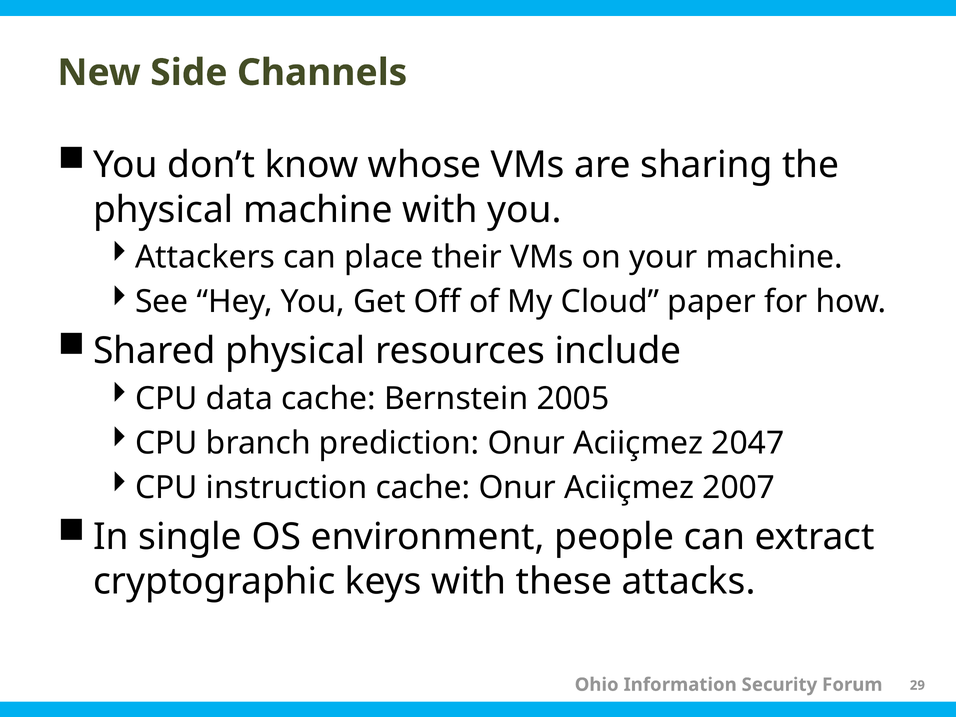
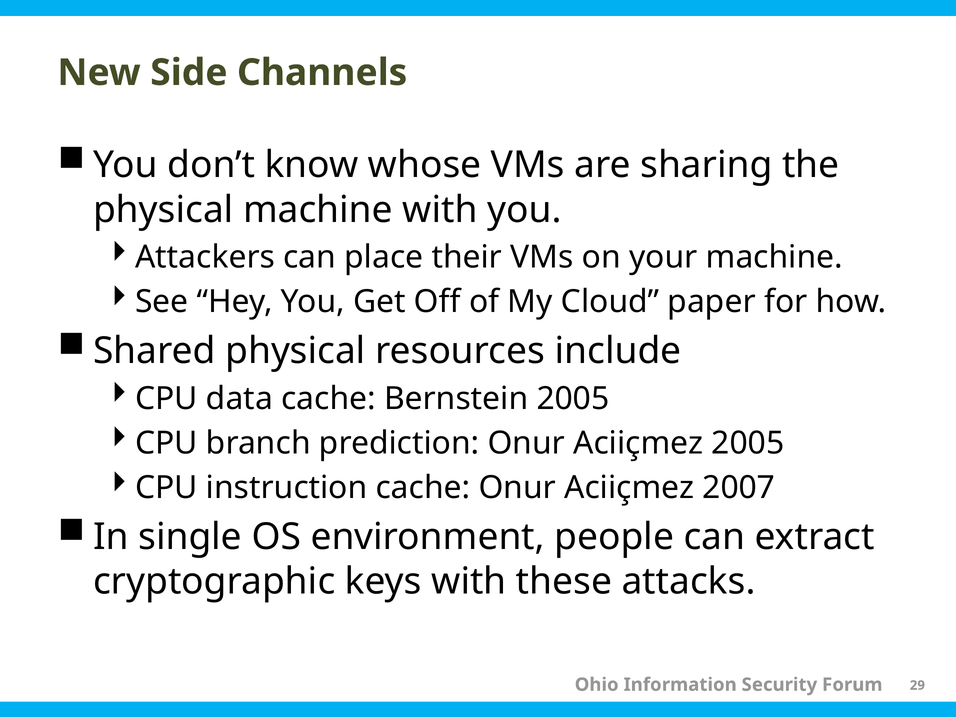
Aciiçmez 2047: 2047 -> 2005
